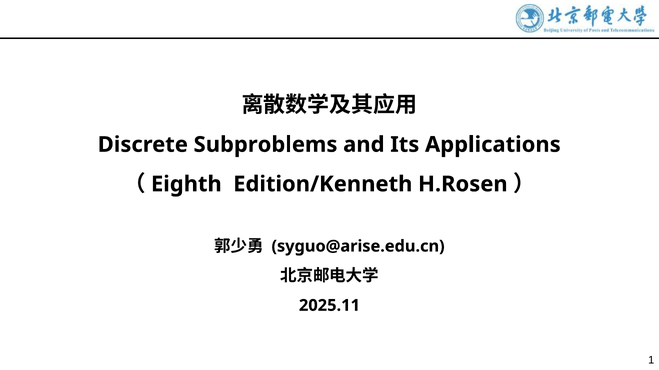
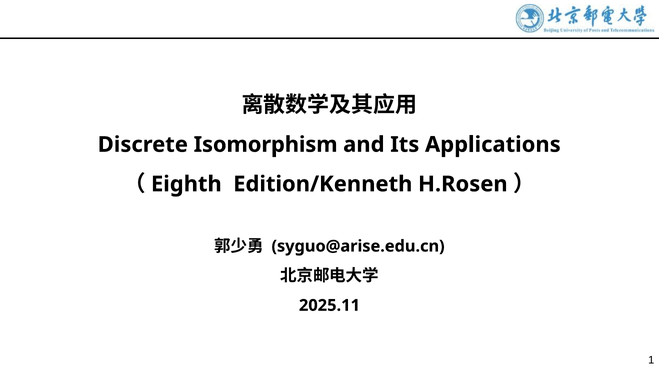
Subproblems: Subproblems -> Isomorphism
